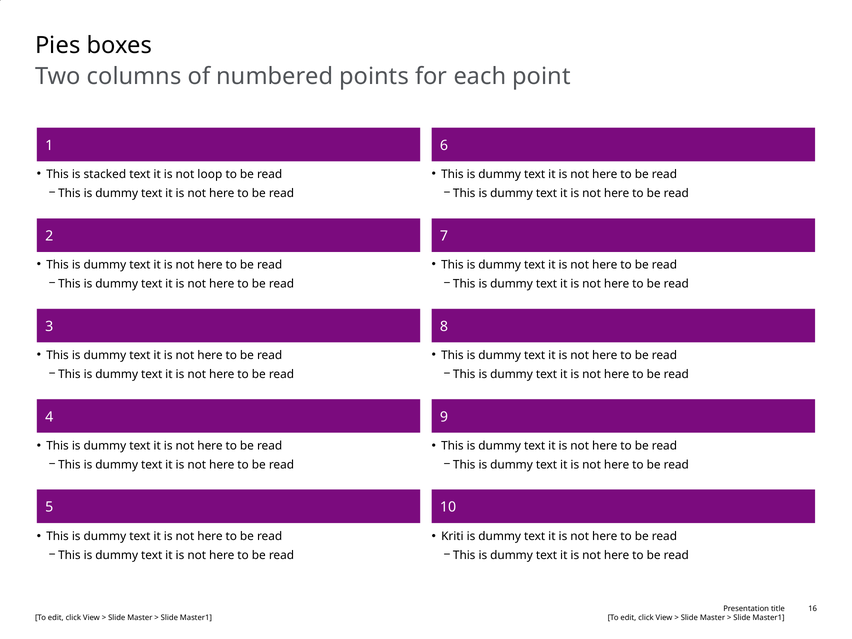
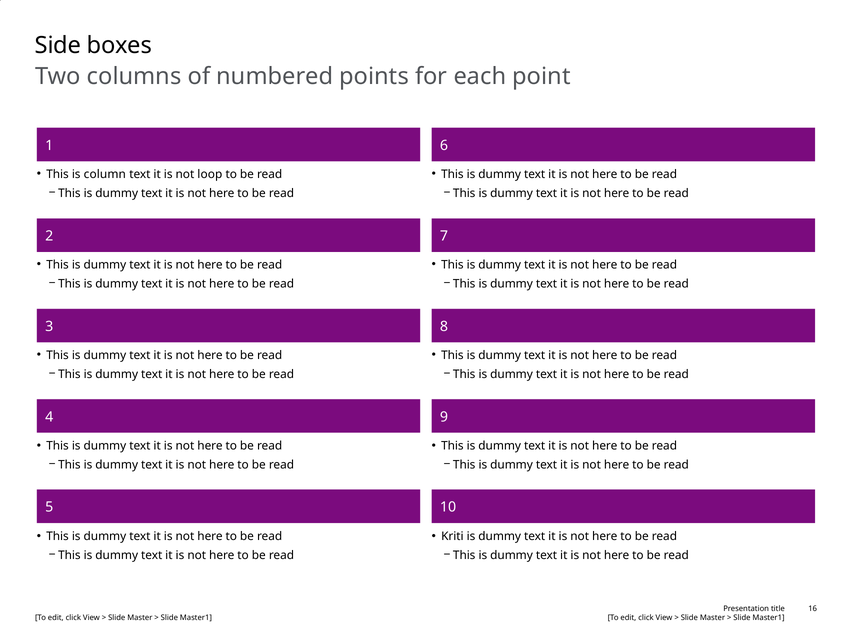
Pies: Pies -> Side
stacked: stacked -> column
